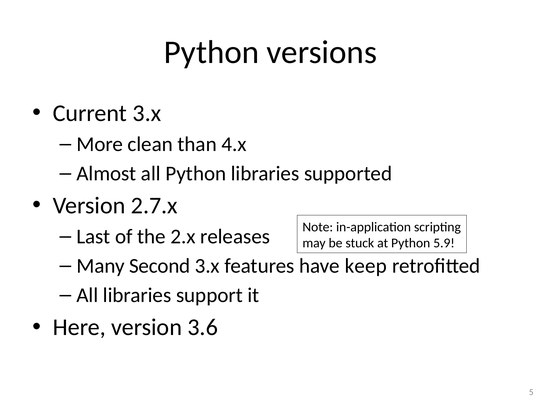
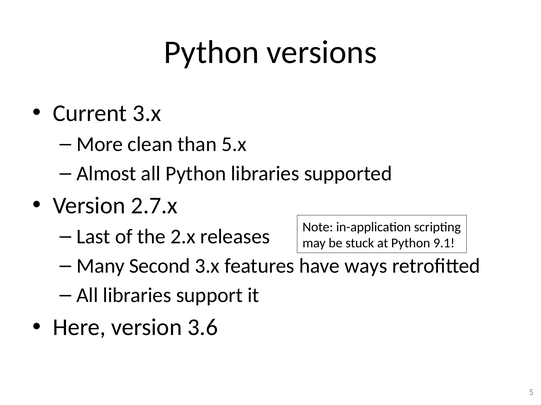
4.x: 4.x -> 5.x
5.9: 5.9 -> 9.1
keep: keep -> ways
